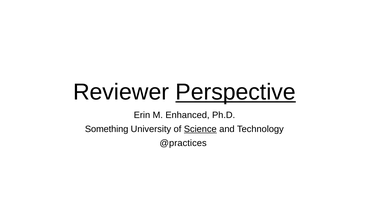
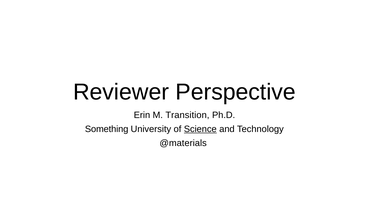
Perspective underline: present -> none
Enhanced: Enhanced -> Transition
@practices: @practices -> @materials
